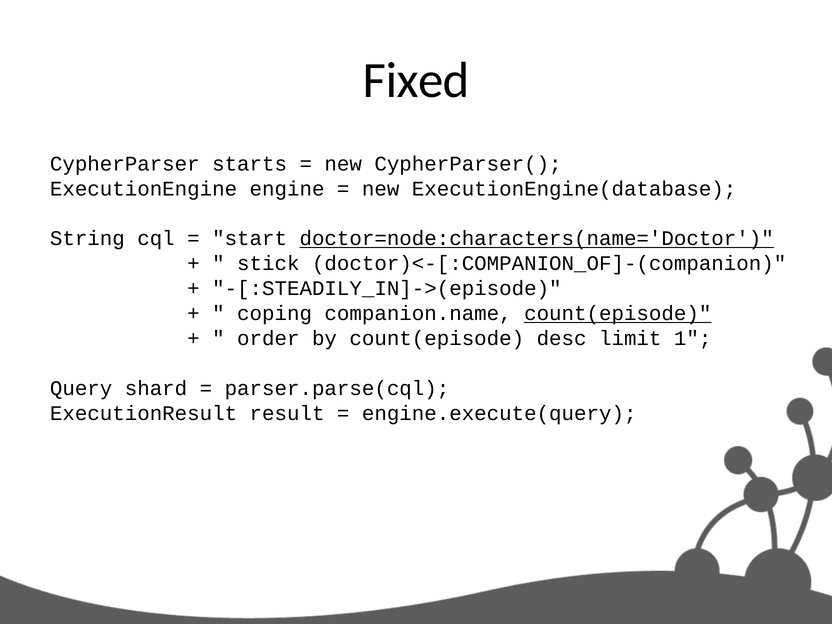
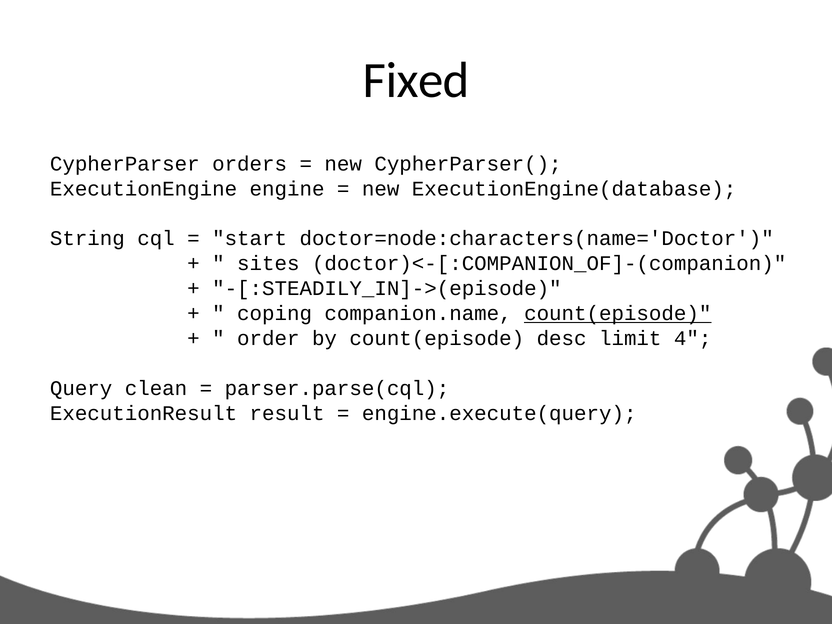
starts: starts -> orders
doctor=node:characters(name='Doctor underline: present -> none
stick: stick -> sites
1: 1 -> 4
shard: shard -> clean
